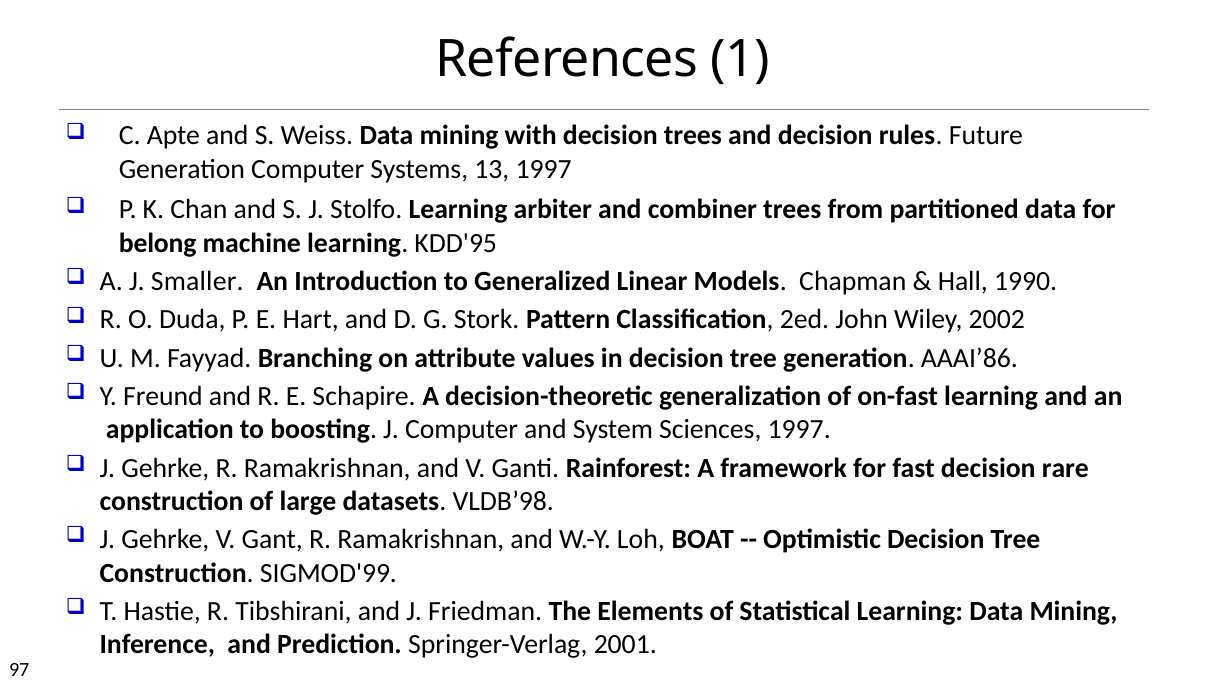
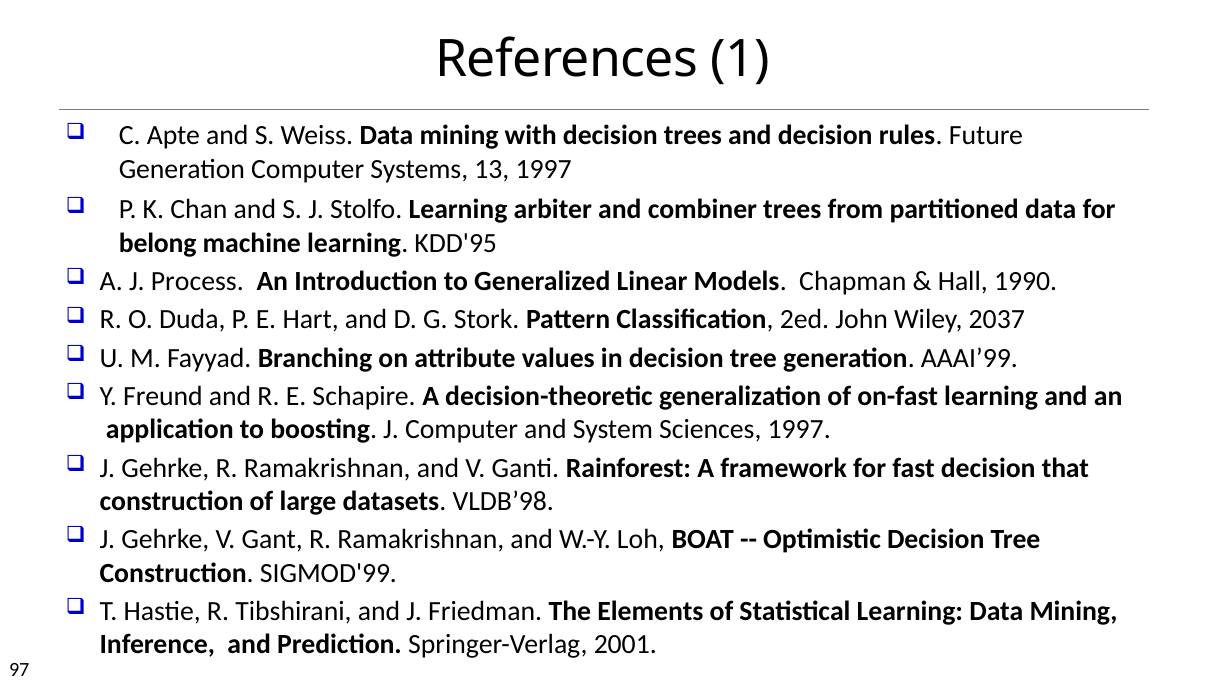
Smaller: Smaller -> Process
2002: 2002 -> 2037
AAAI’86: AAAI’86 -> AAAI’99
rare: rare -> that
